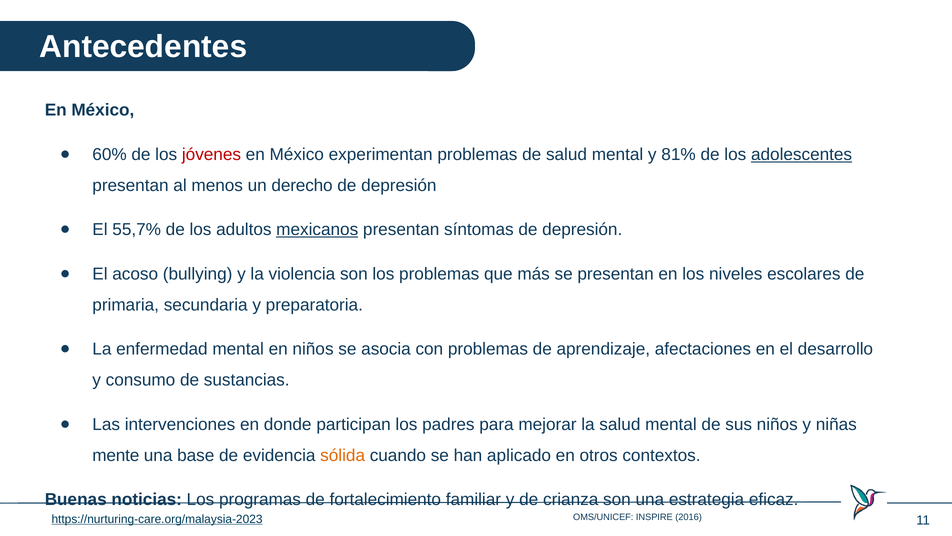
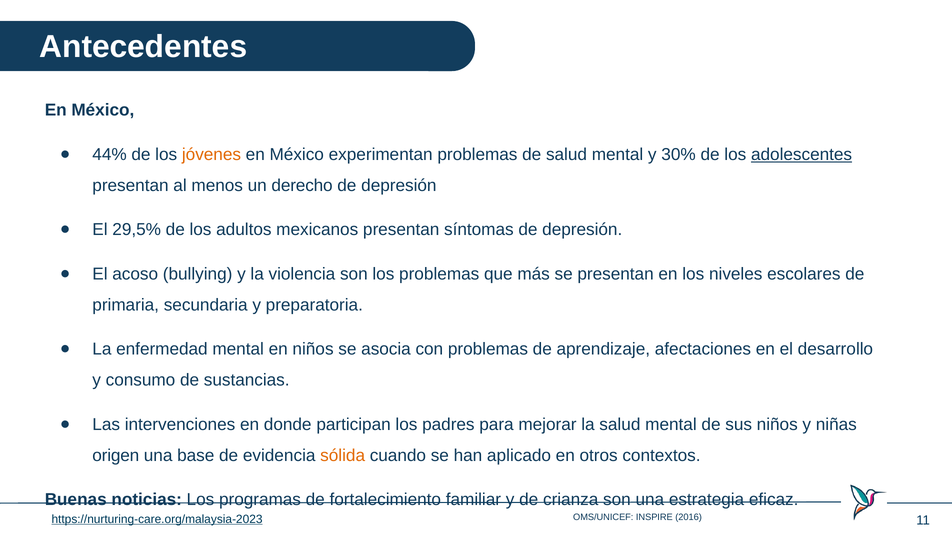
60%: 60% -> 44%
jóvenes colour: red -> orange
81%: 81% -> 30%
55,7%: 55,7% -> 29,5%
mexicanos underline: present -> none
mente: mente -> origen
